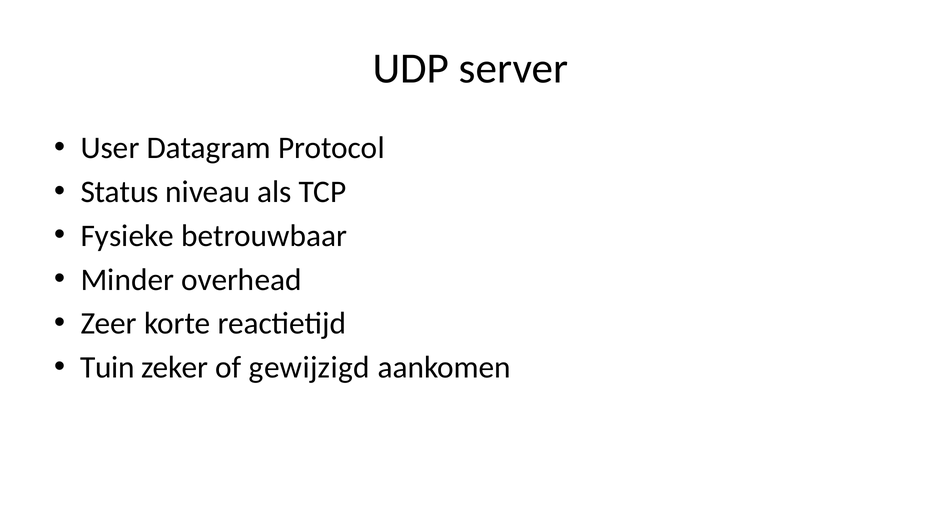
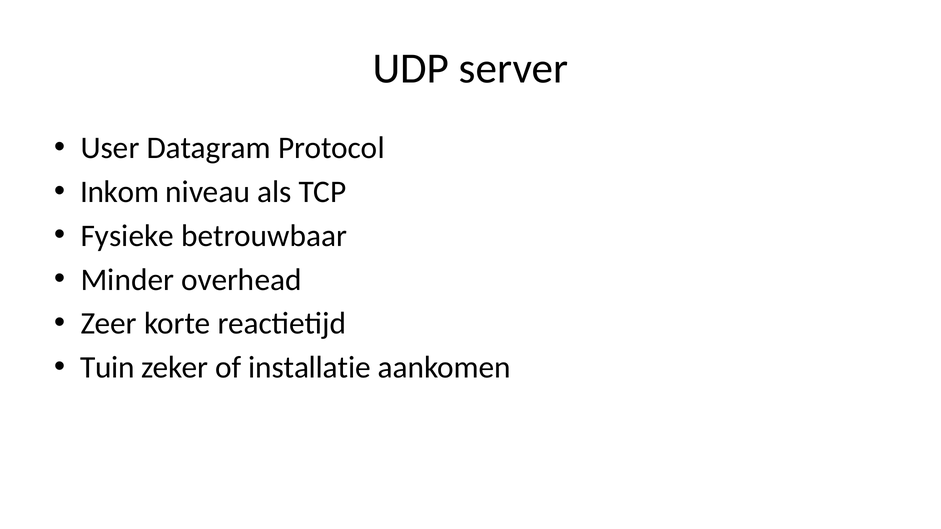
Status: Status -> Inkom
gewijzigd: gewijzigd -> installatie
